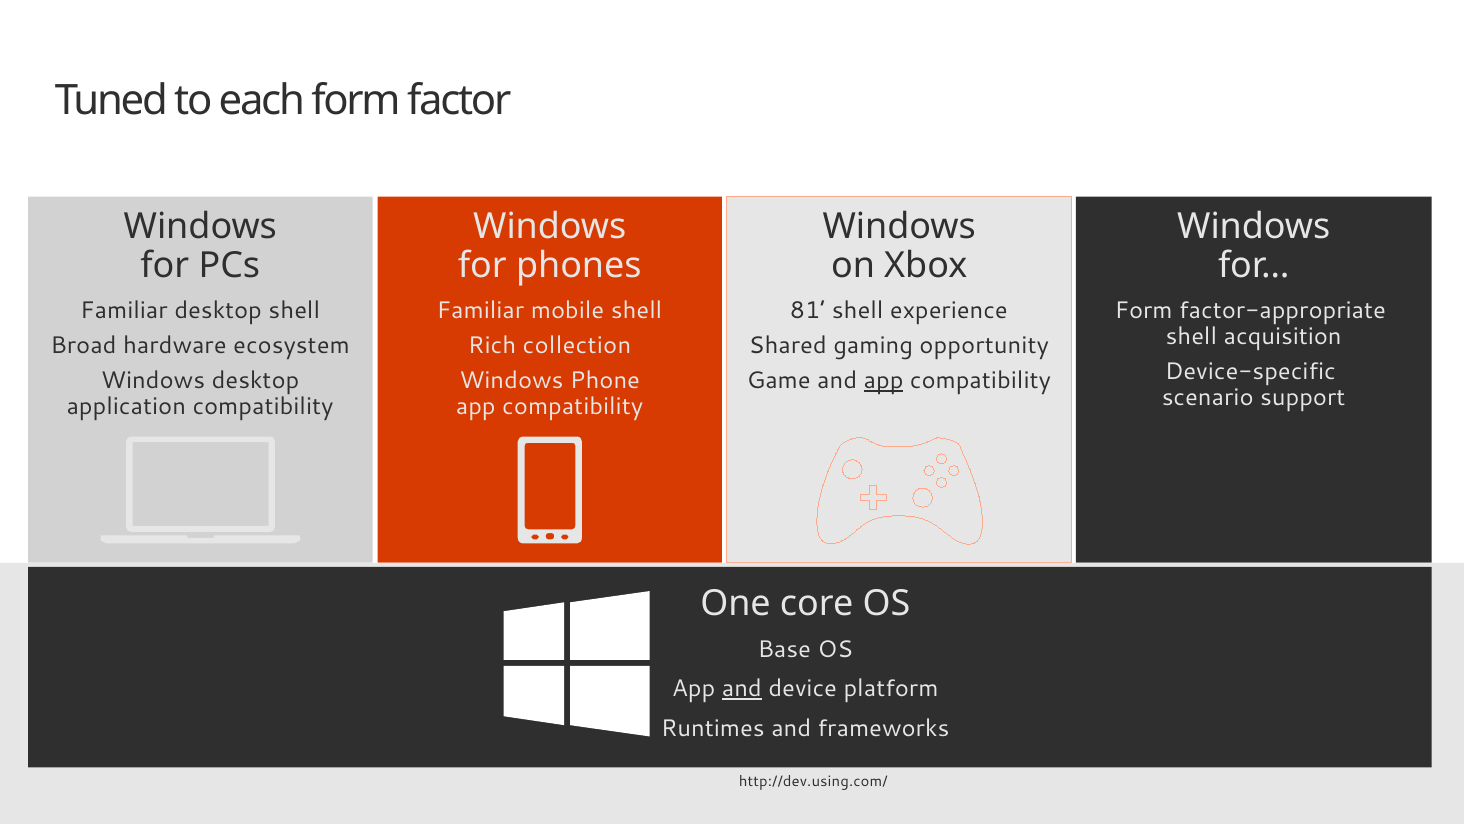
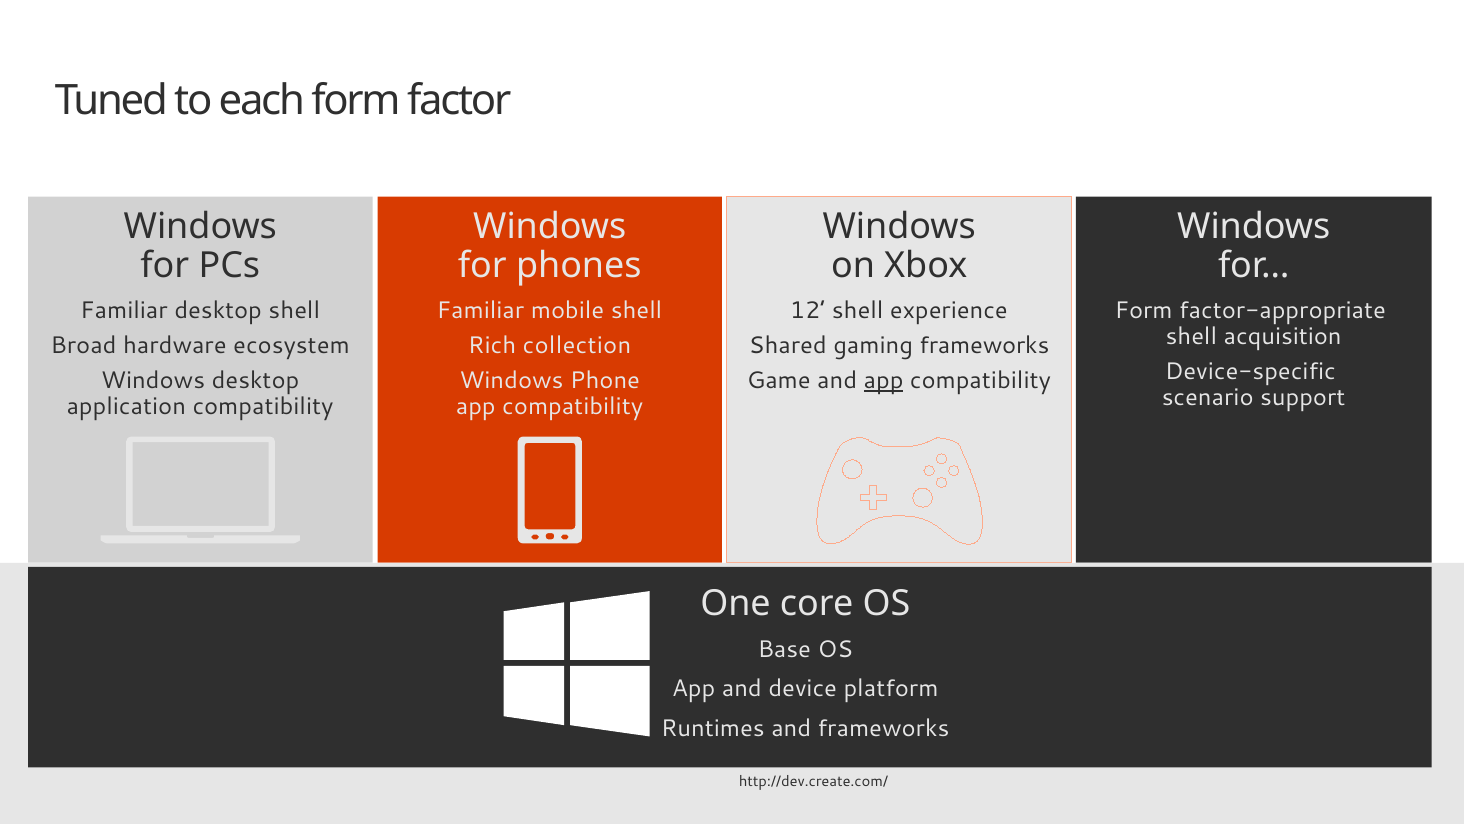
81: 81 -> 12
gaming opportunity: opportunity -> frameworks
and at (742, 688) underline: present -> none
http://dev.using.com/: http://dev.using.com/ -> http://dev.create.com/
